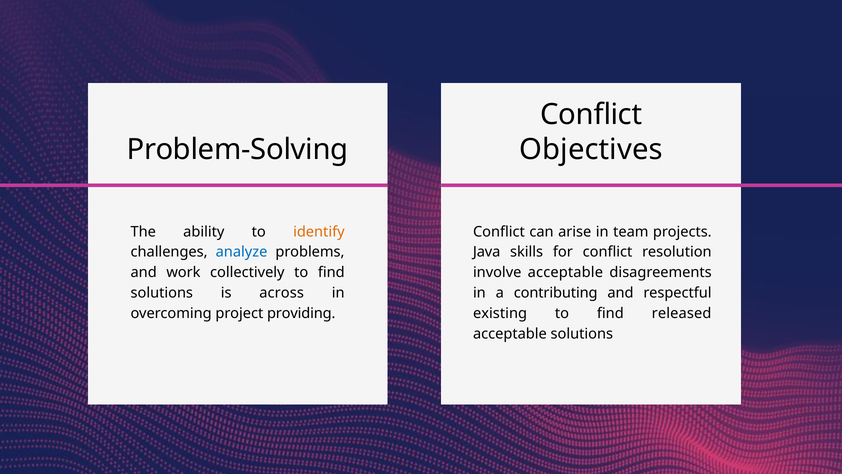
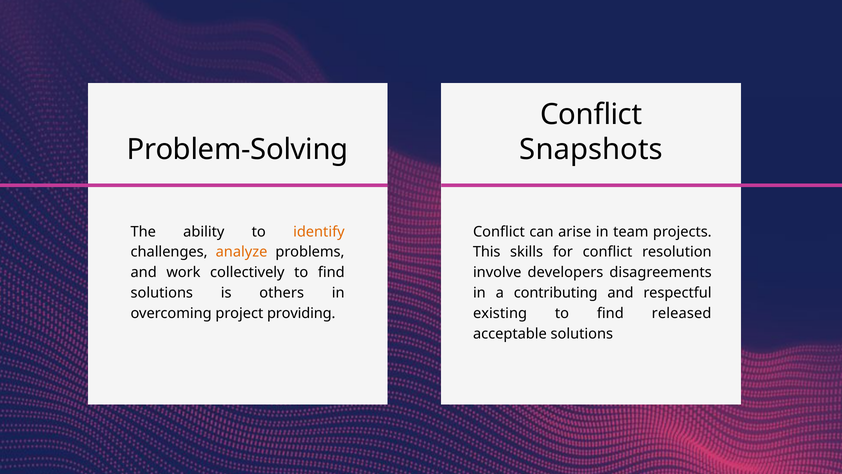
Objectives: Objectives -> Snapshots
analyze colour: blue -> orange
Java: Java -> This
involve acceptable: acceptable -> developers
across: across -> others
